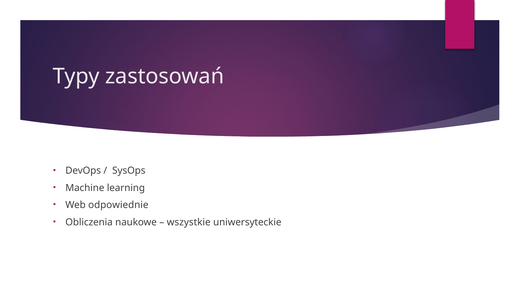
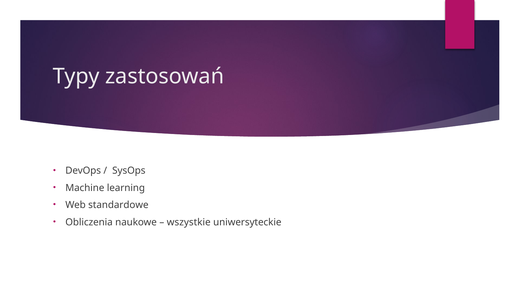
odpowiednie: odpowiednie -> standardowe
